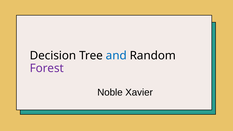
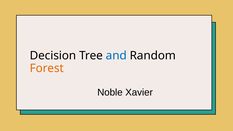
Forest colour: purple -> orange
